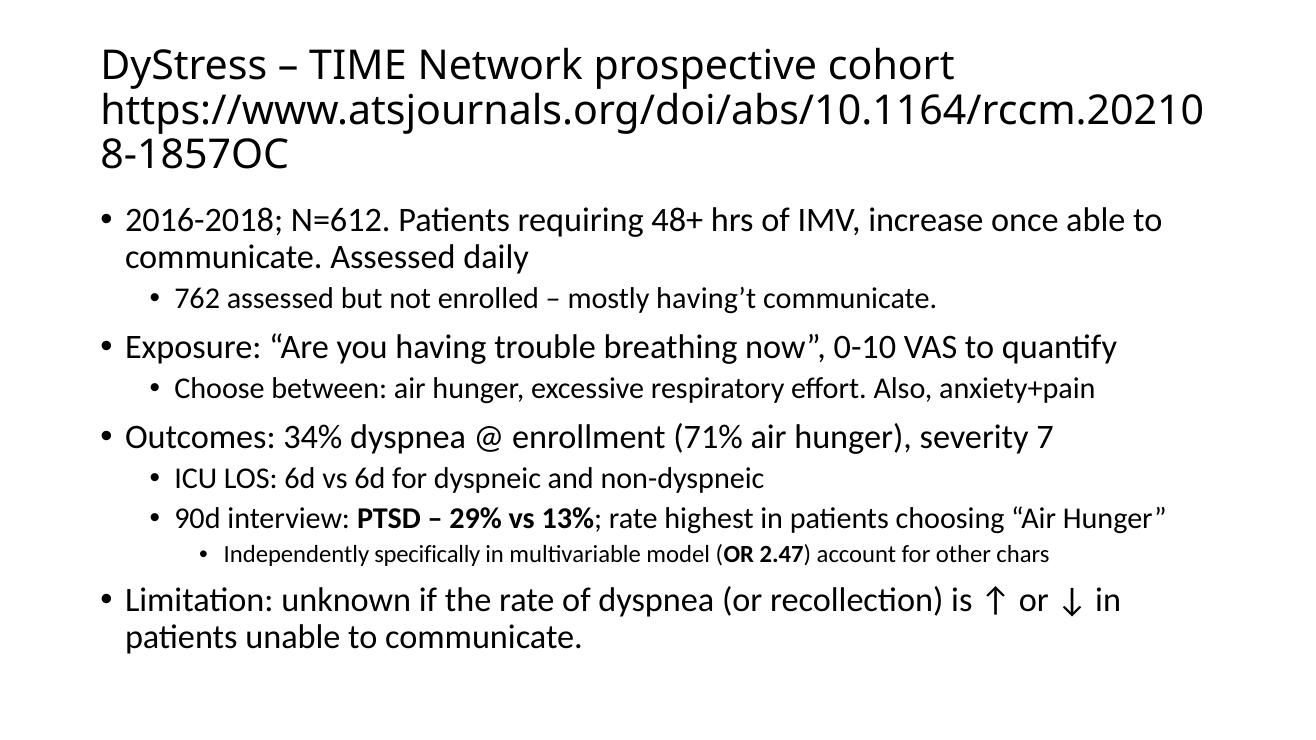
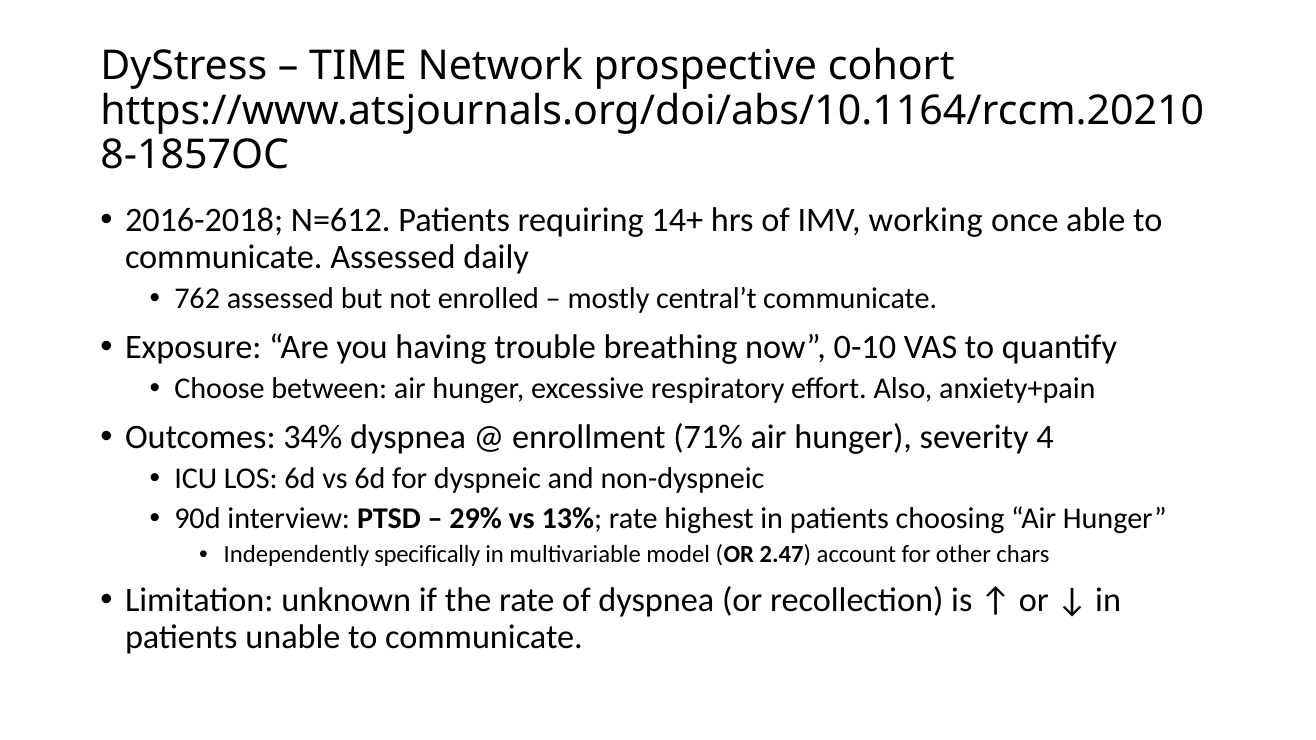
48+: 48+ -> 14+
increase: increase -> working
having’t: having’t -> central’t
7: 7 -> 4
